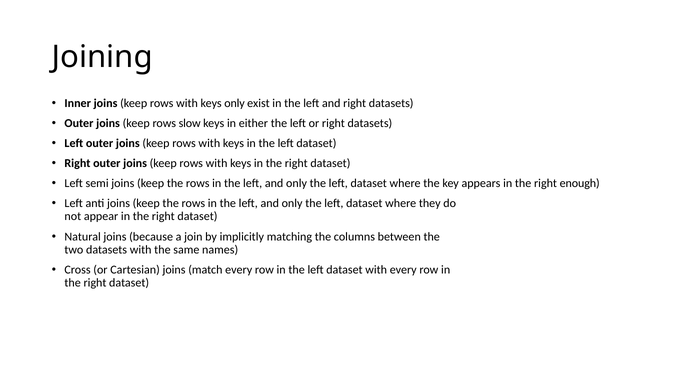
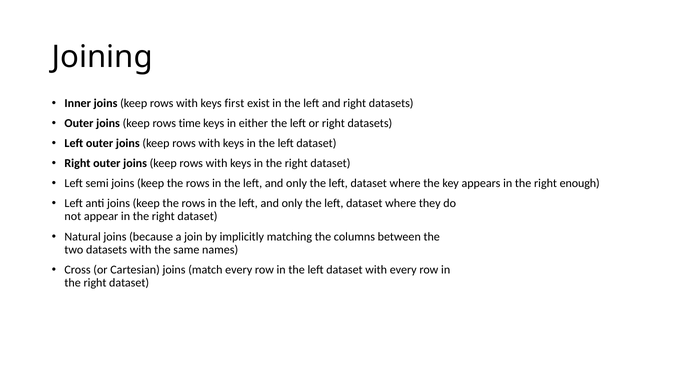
keys only: only -> first
slow: slow -> time
